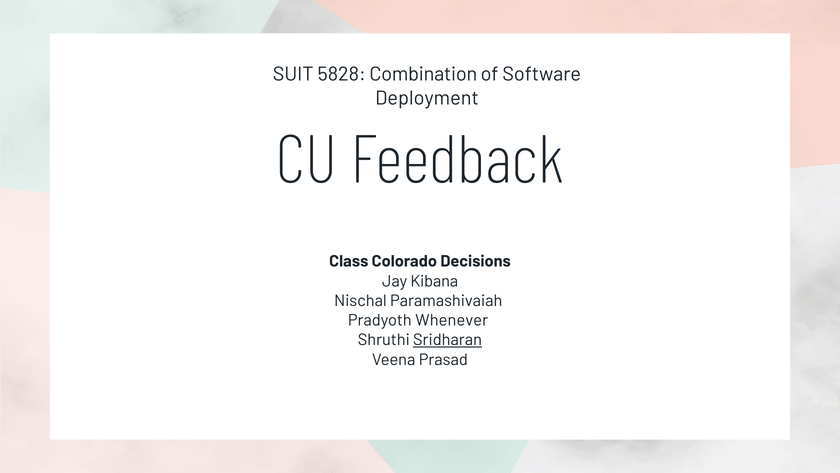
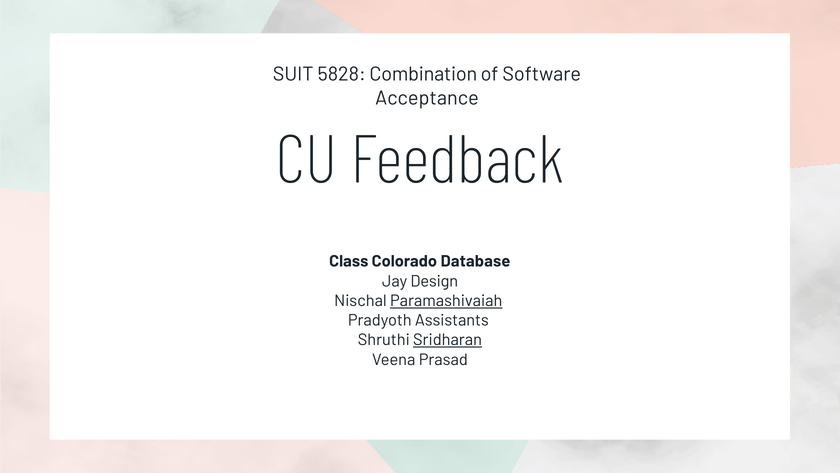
Deployment: Deployment -> Acceptance
Decisions: Decisions -> Database
Kibana: Kibana -> Design
Paramashivaiah underline: none -> present
Whenever: Whenever -> Assistants
